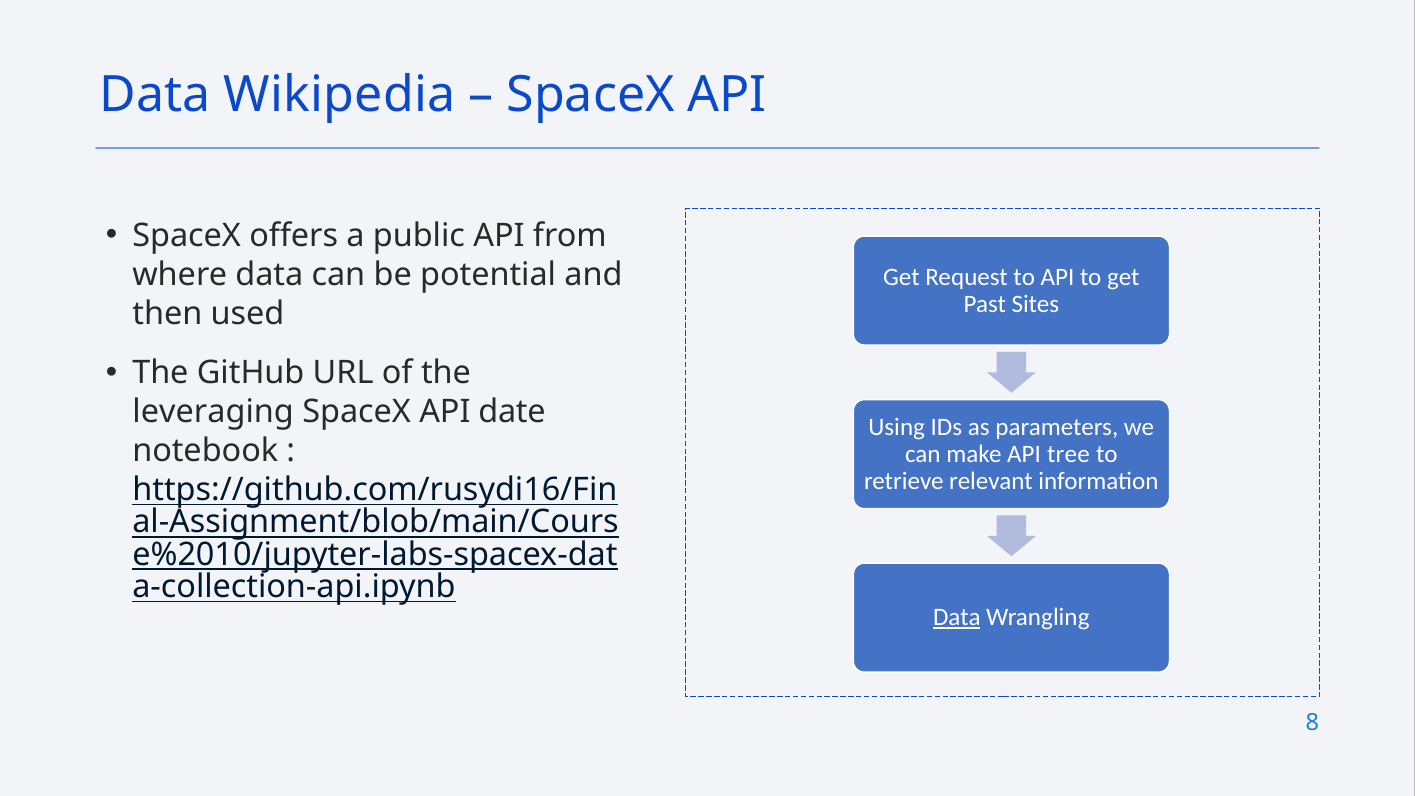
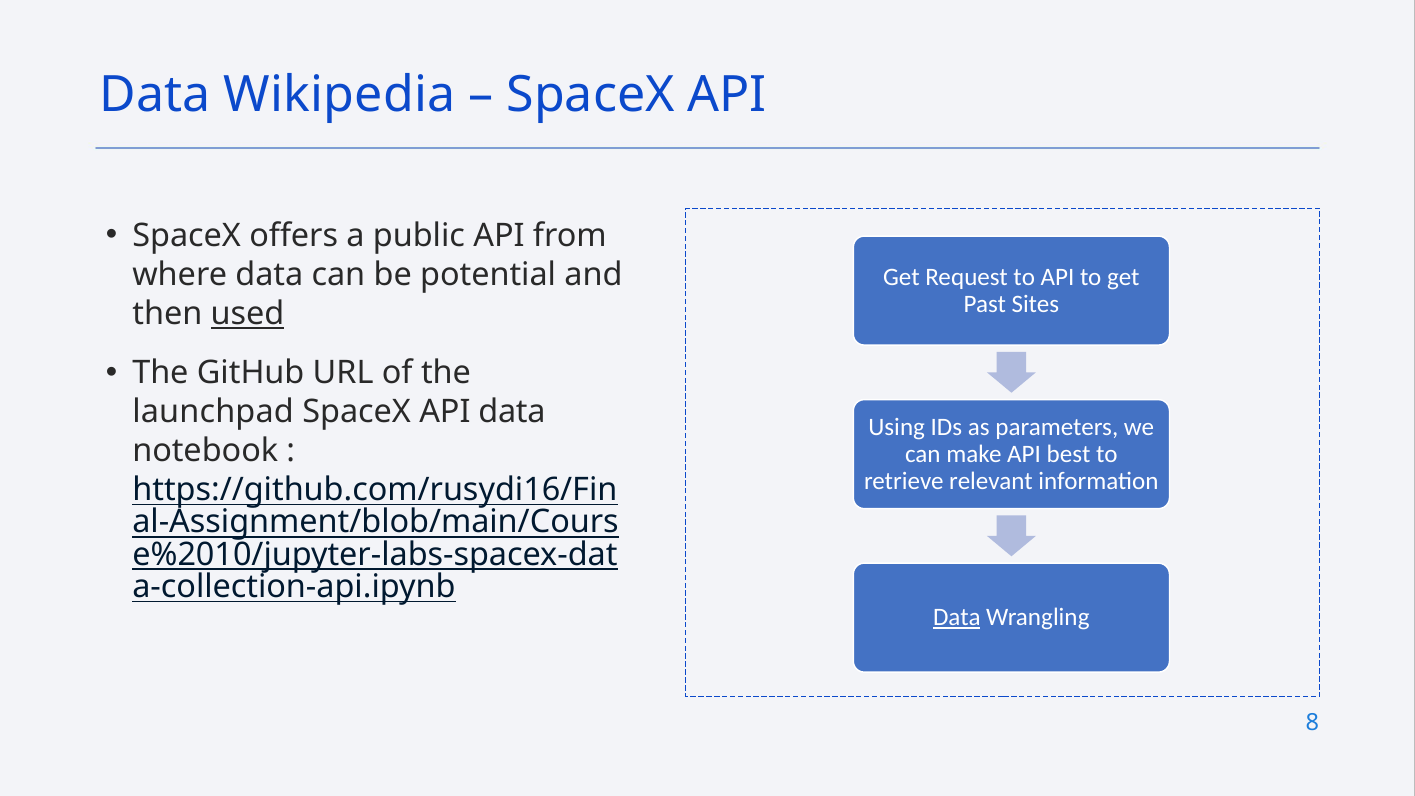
used underline: none -> present
leveraging: leveraging -> launchpad
API date: date -> data
tree: tree -> best
